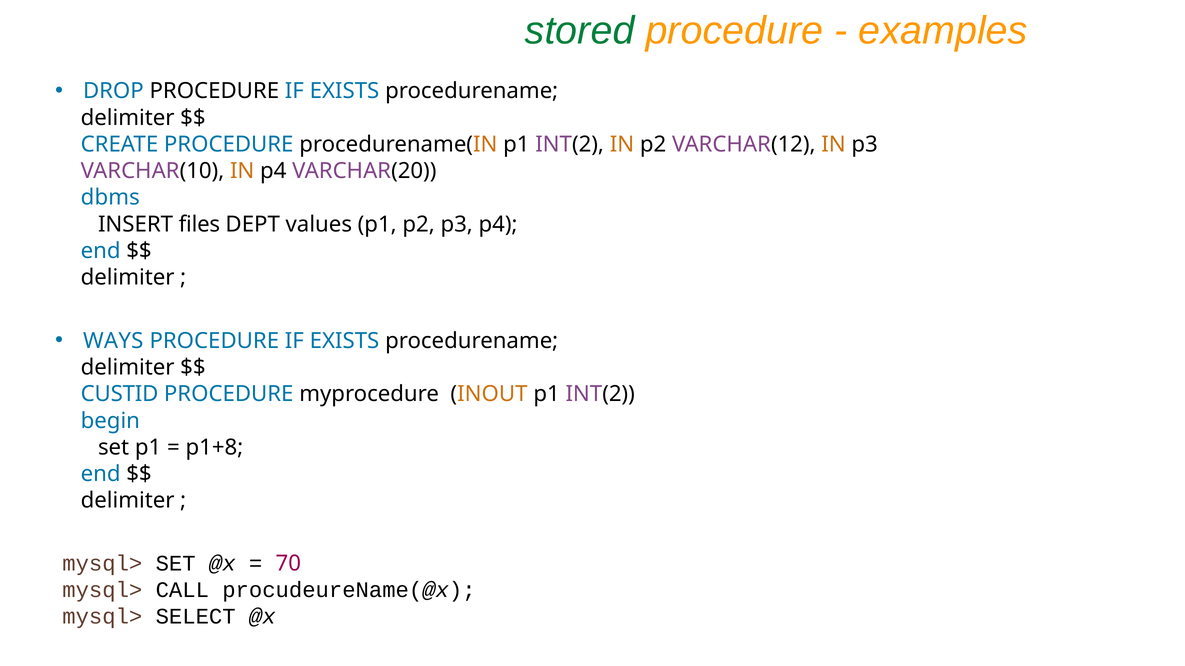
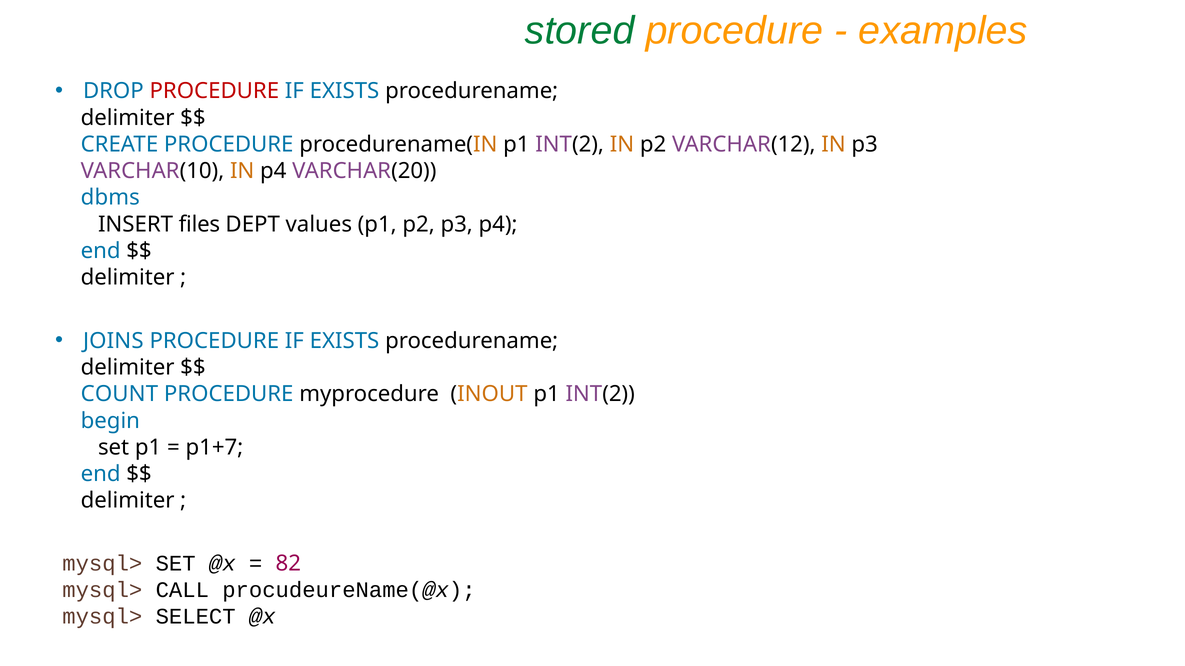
PROCEDURE at (214, 91) colour: black -> red
WAYS: WAYS -> JOINS
CUSTID: CUSTID -> COUNT
p1+8: p1+8 -> p1+7
70: 70 -> 82
